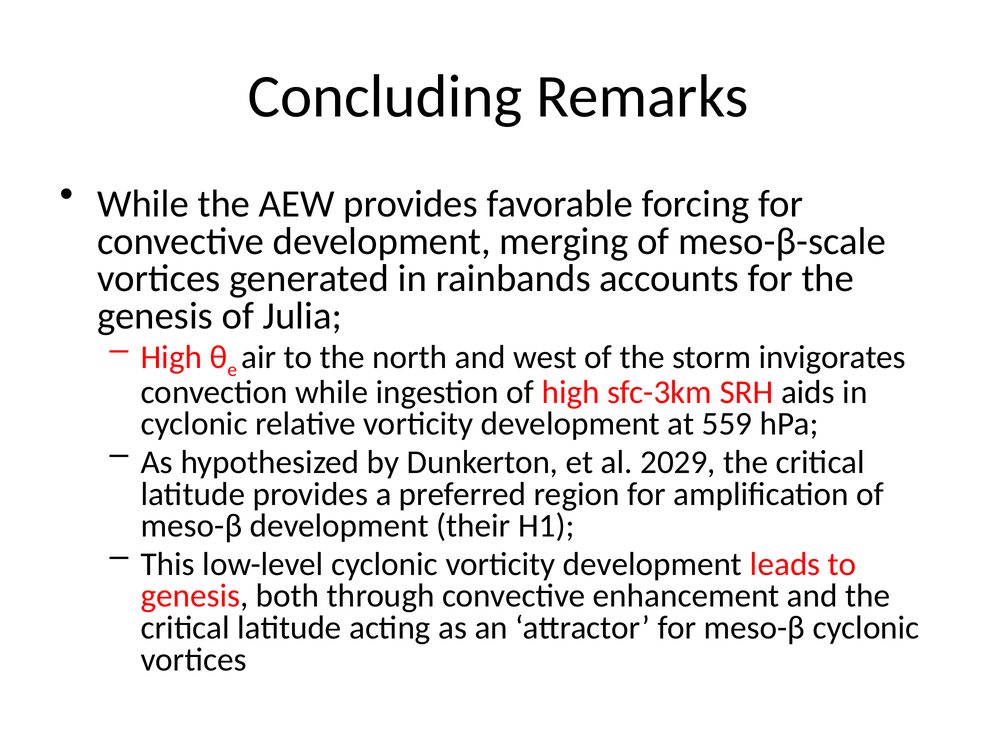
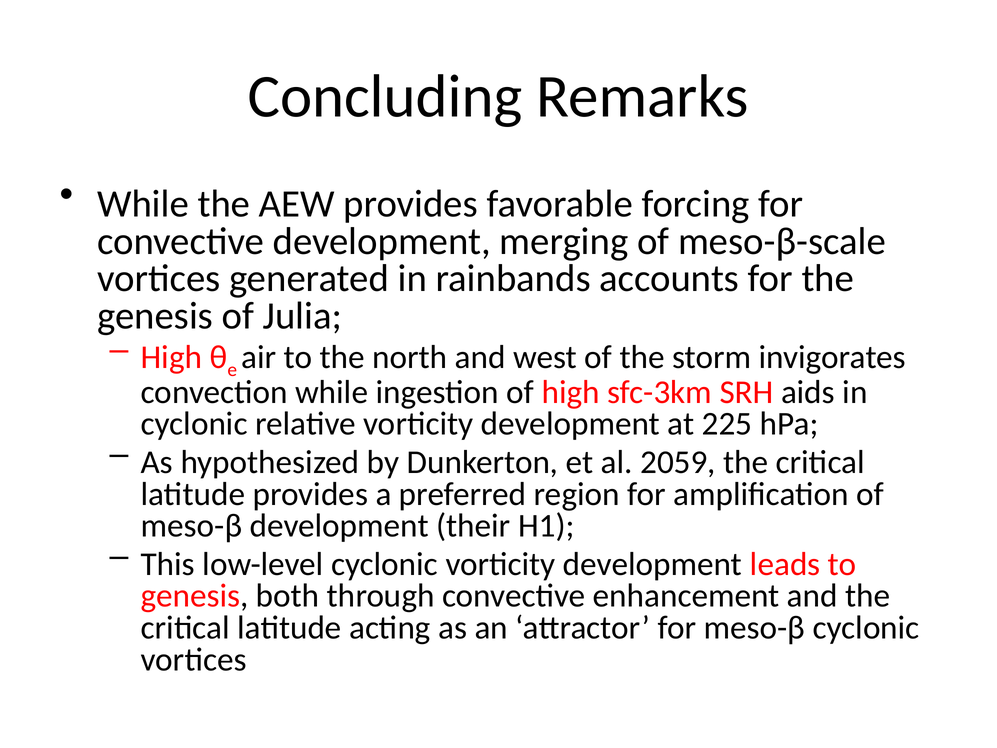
559: 559 -> 225
2029: 2029 -> 2059
